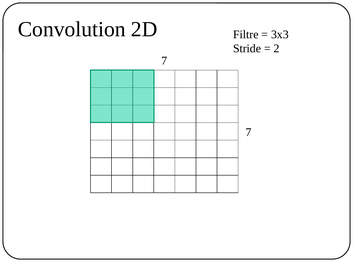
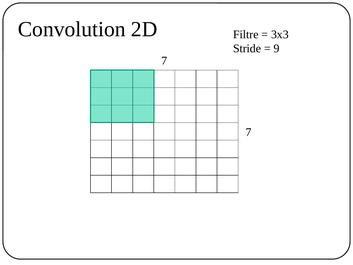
2: 2 -> 9
